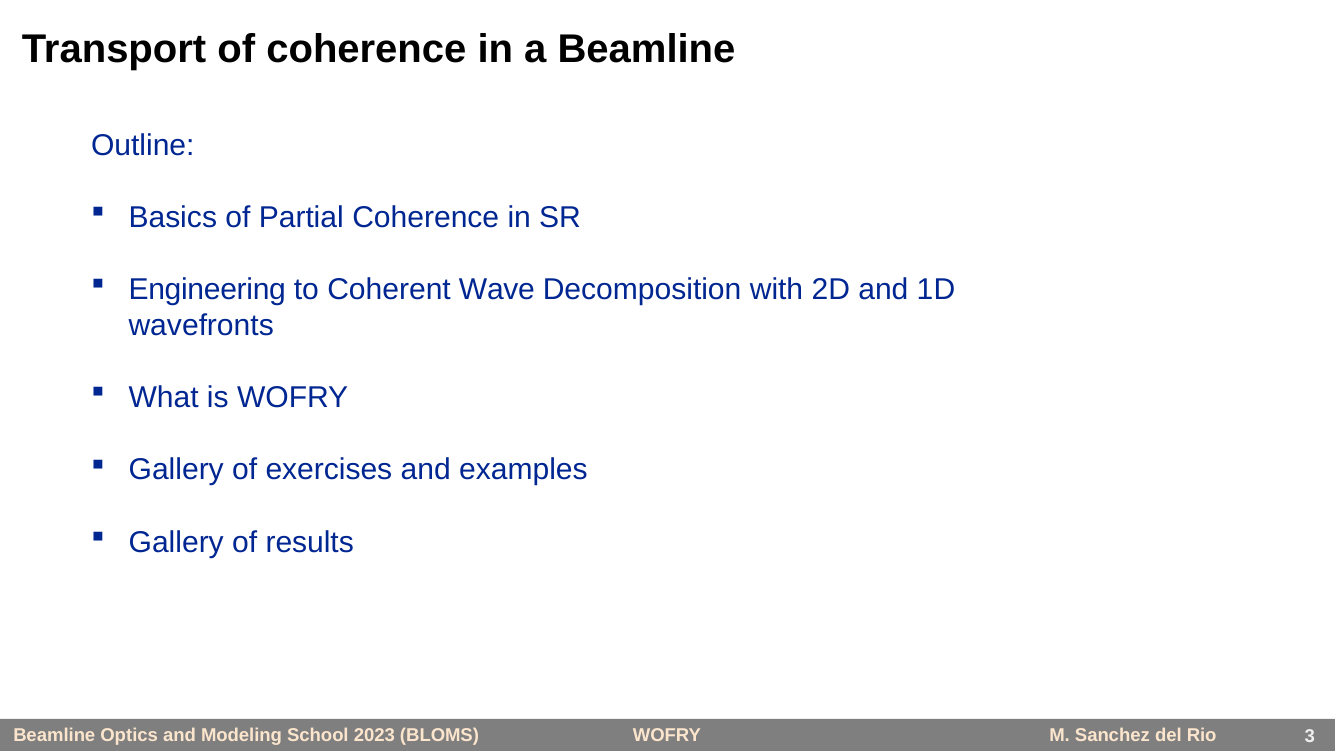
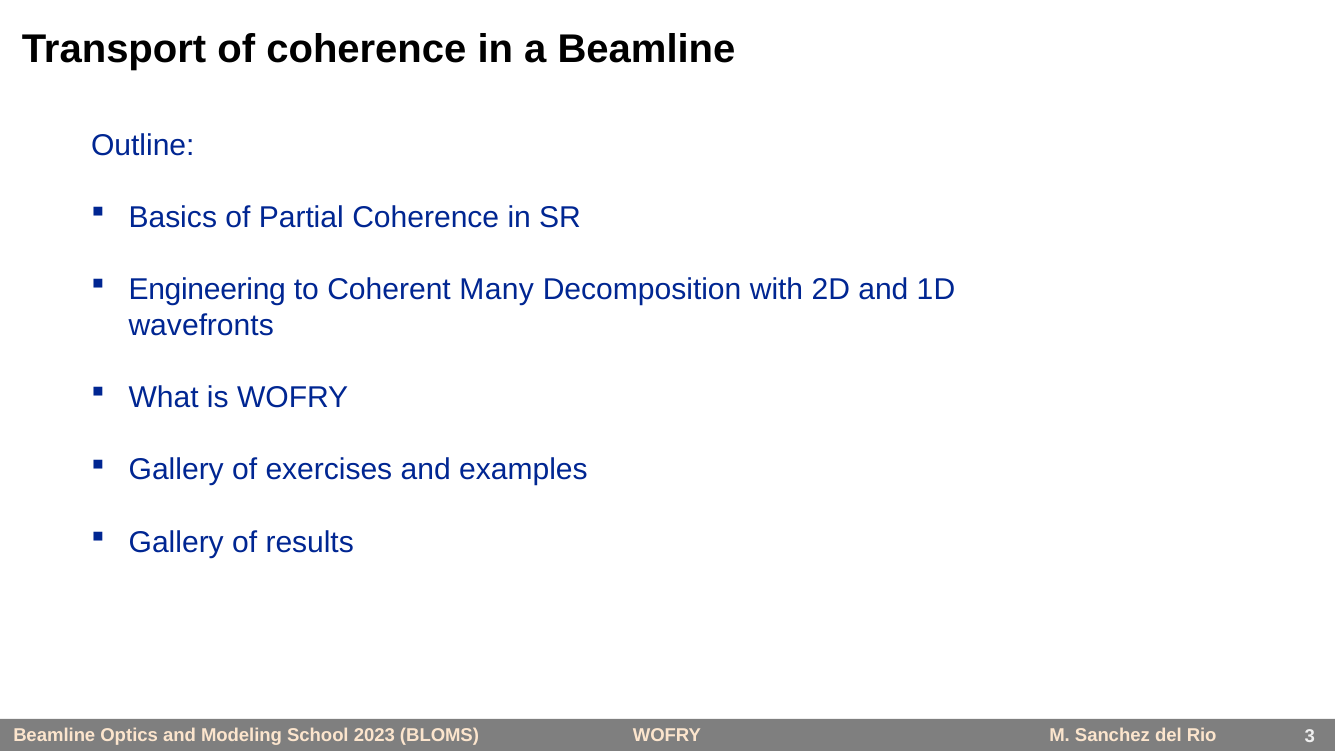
Wave: Wave -> Many
